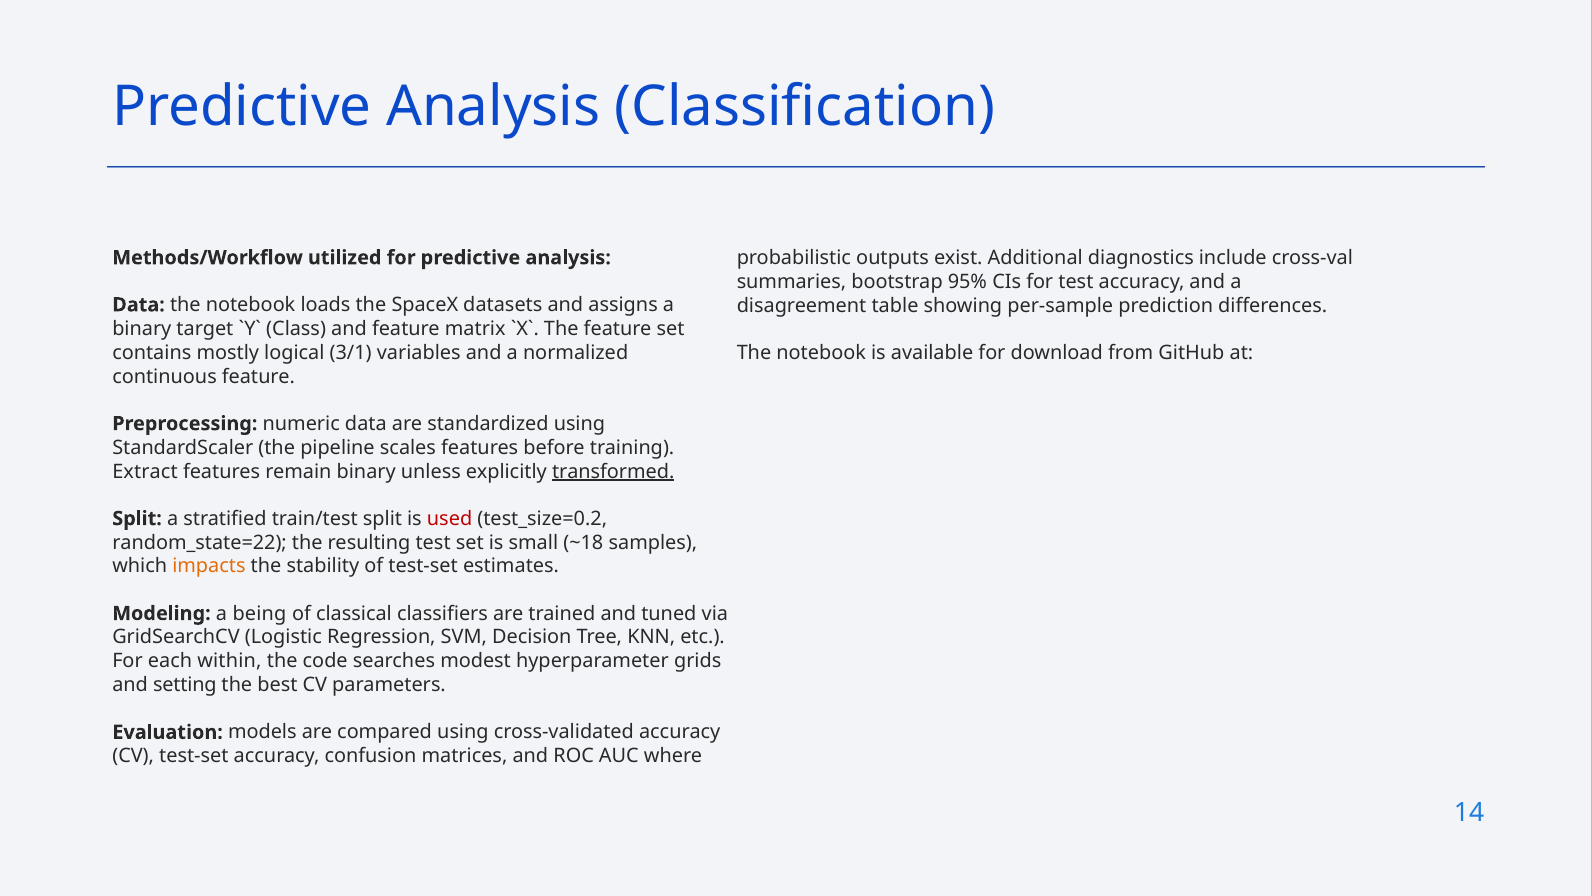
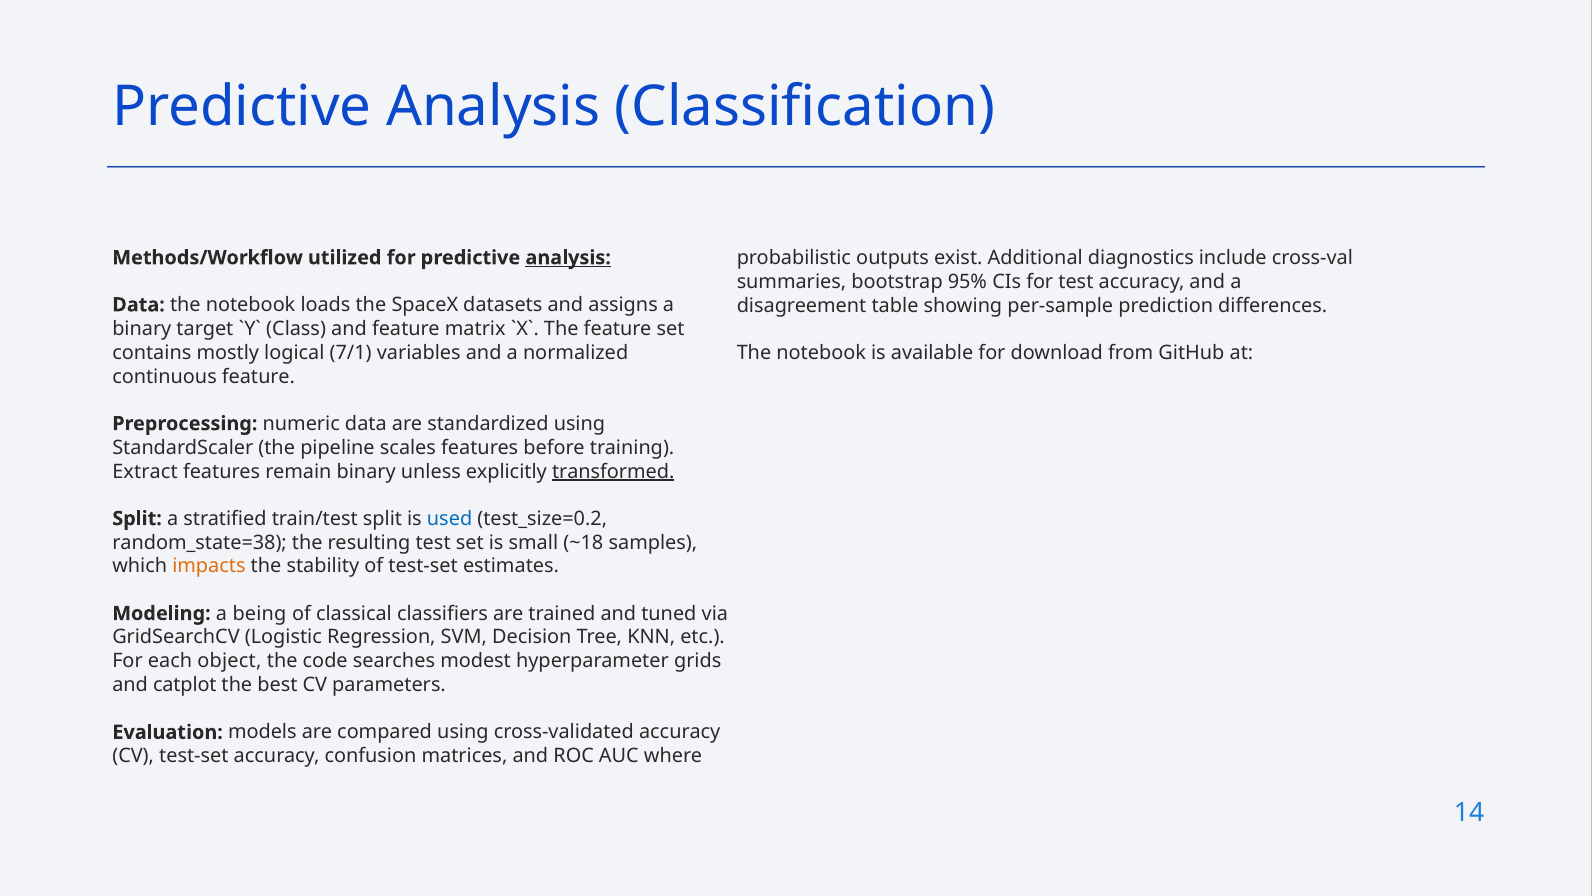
analysis at (568, 258) underline: none -> present
3/1: 3/1 -> 7/1
used colour: red -> blue
random_state=22: random_state=22 -> random_state=38
within: within -> object
setting: setting -> catplot
